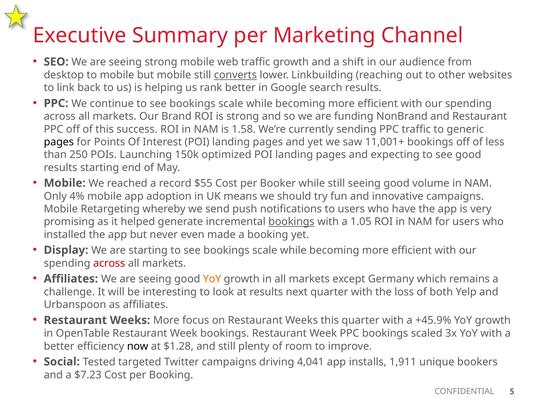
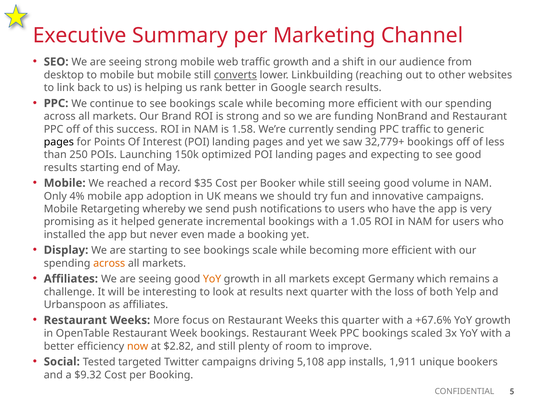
11,001+: 11,001+ -> 32,779+
$55: $55 -> $35
bookings at (291, 222) underline: present -> none
across at (109, 263) colour: red -> orange
+45.9%: +45.9% -> +67.6%
now colour: black -> orange
$1.28: $1.28 -> $2.82
4,041: 4,041 -> 5,108
$7.23: $7.23 -> $9.32
